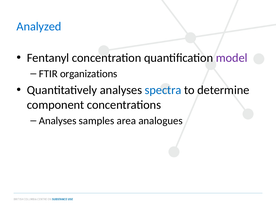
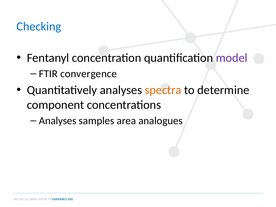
Analyzed: Analyzed -> Checking
organizations: organizations -> convergence
spectra colour: blue -> orange
